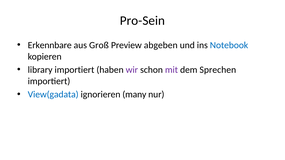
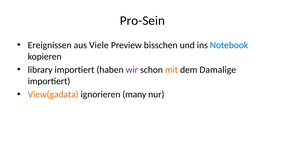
Erkennbare: Erkennbare -> Ereignissen
Groß: Groß -> Viele
abgeben: abgeben -> bisschen
mit colour: purple -> orange
Sprechen: Sprechen -> Damalige
View(gadata colour: blue -> orange
